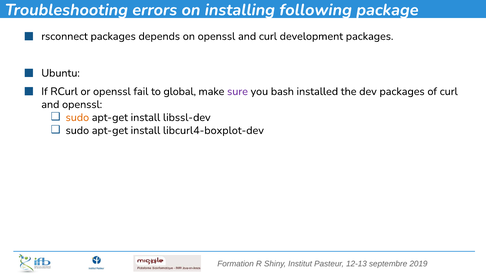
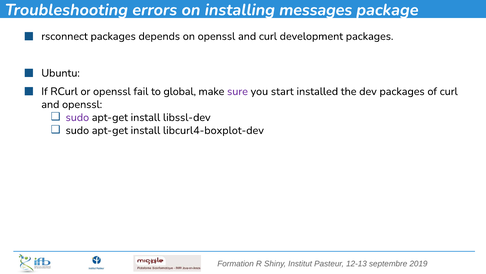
following: following -> messages
bash: bash -> start
sudo at (77, 117) colour: orange -> purple
